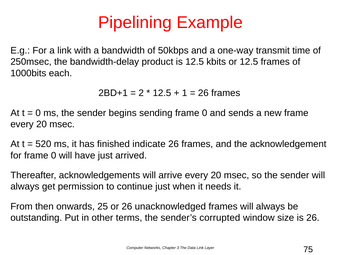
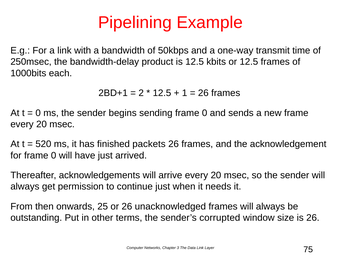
indicate: indicate -> packets
